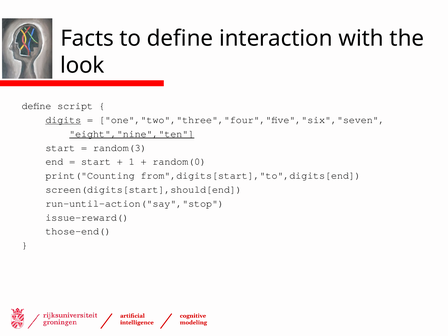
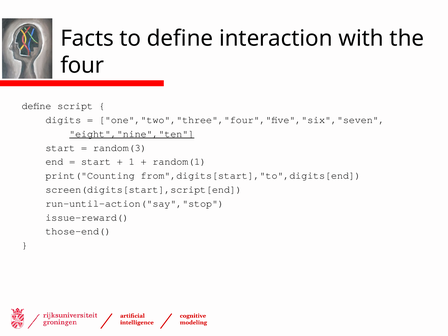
look: look -> four
digits underline: present -> none
random(0: random(0 -> random(1
screen(digits[start],should[end: screen(digits[start],should[end -> screen(digits[start],script[end
